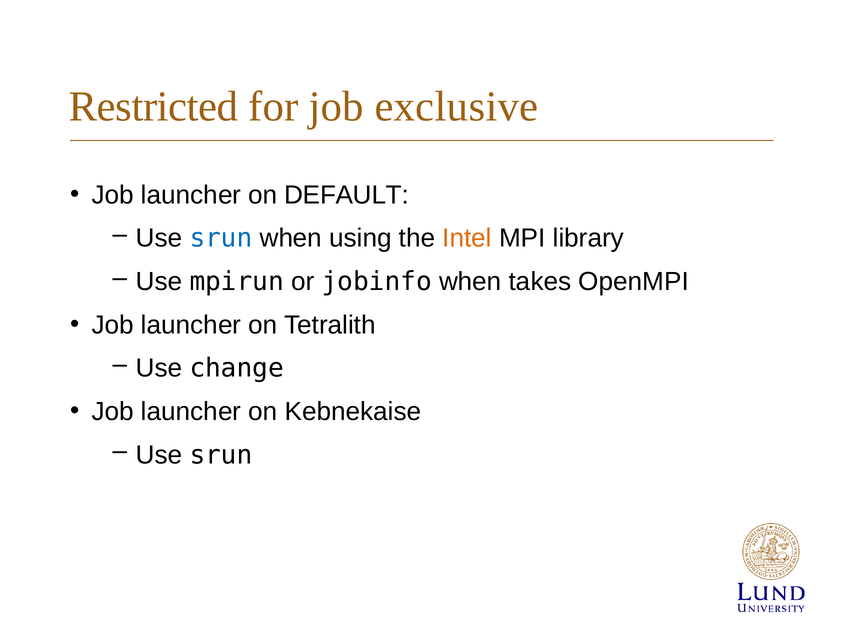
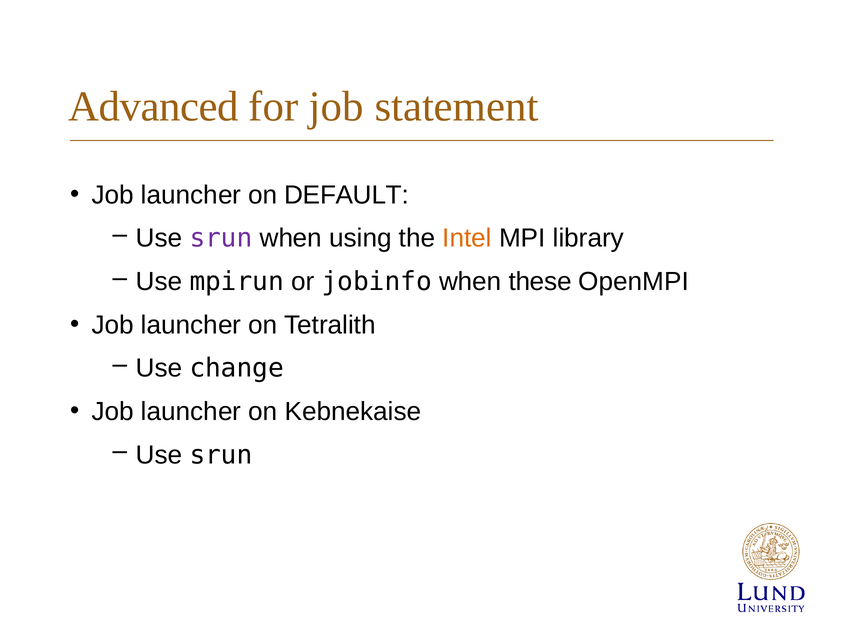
Restricted: Restricted -> Advanced
exclusive: exclusive -> statement
srun at (221, 238) colour: blue -> purple
takes: takes -> these
